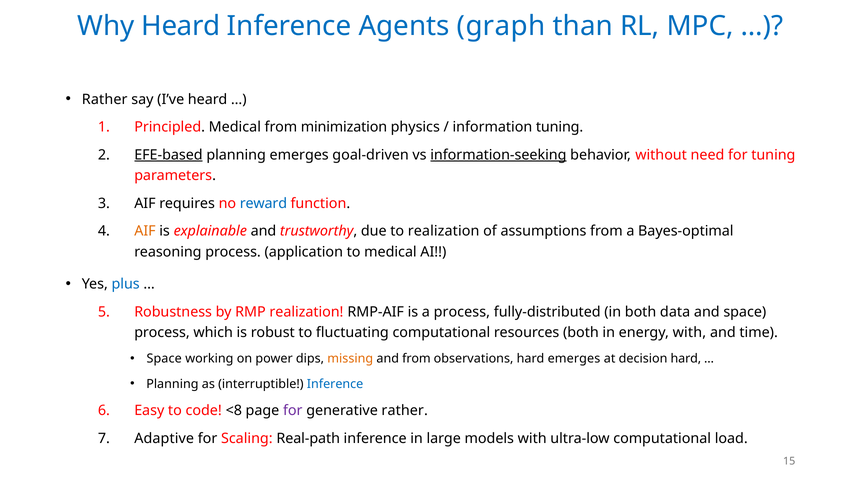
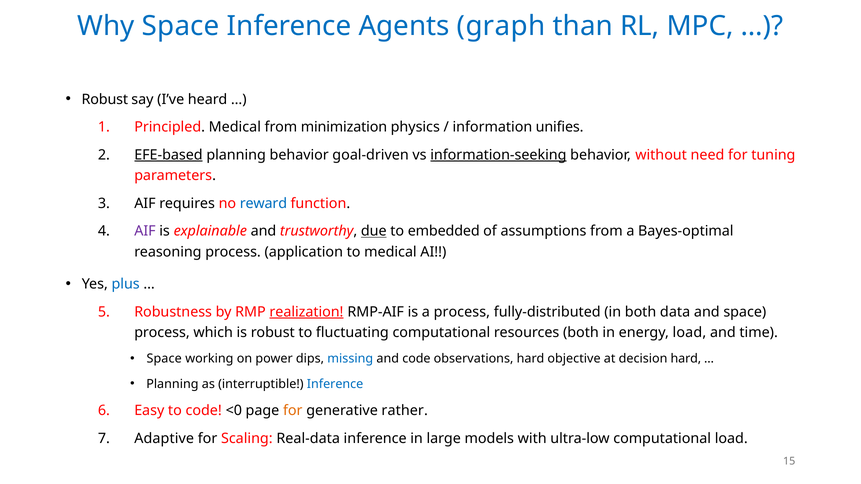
Why Heard: Heard -> Space
Rather at (105, 99): Rather -> Robust
information tuning: tuning -> unifies
planning emerges: emerges -> behavior
AIF at (145, 231) colour: orange -> purple
due underline: none -> present
to realization: realization -> embedded
realization at (306, 312) underline: none -> present
energy with: with -> load
missing colour: orange -> blue
and from: from -> code
hard emerges: emerges -> objective
<8: <8 -> <0
for at (293, 411) colour: purple -> orange
Real-path: Real-path -> Real-data
